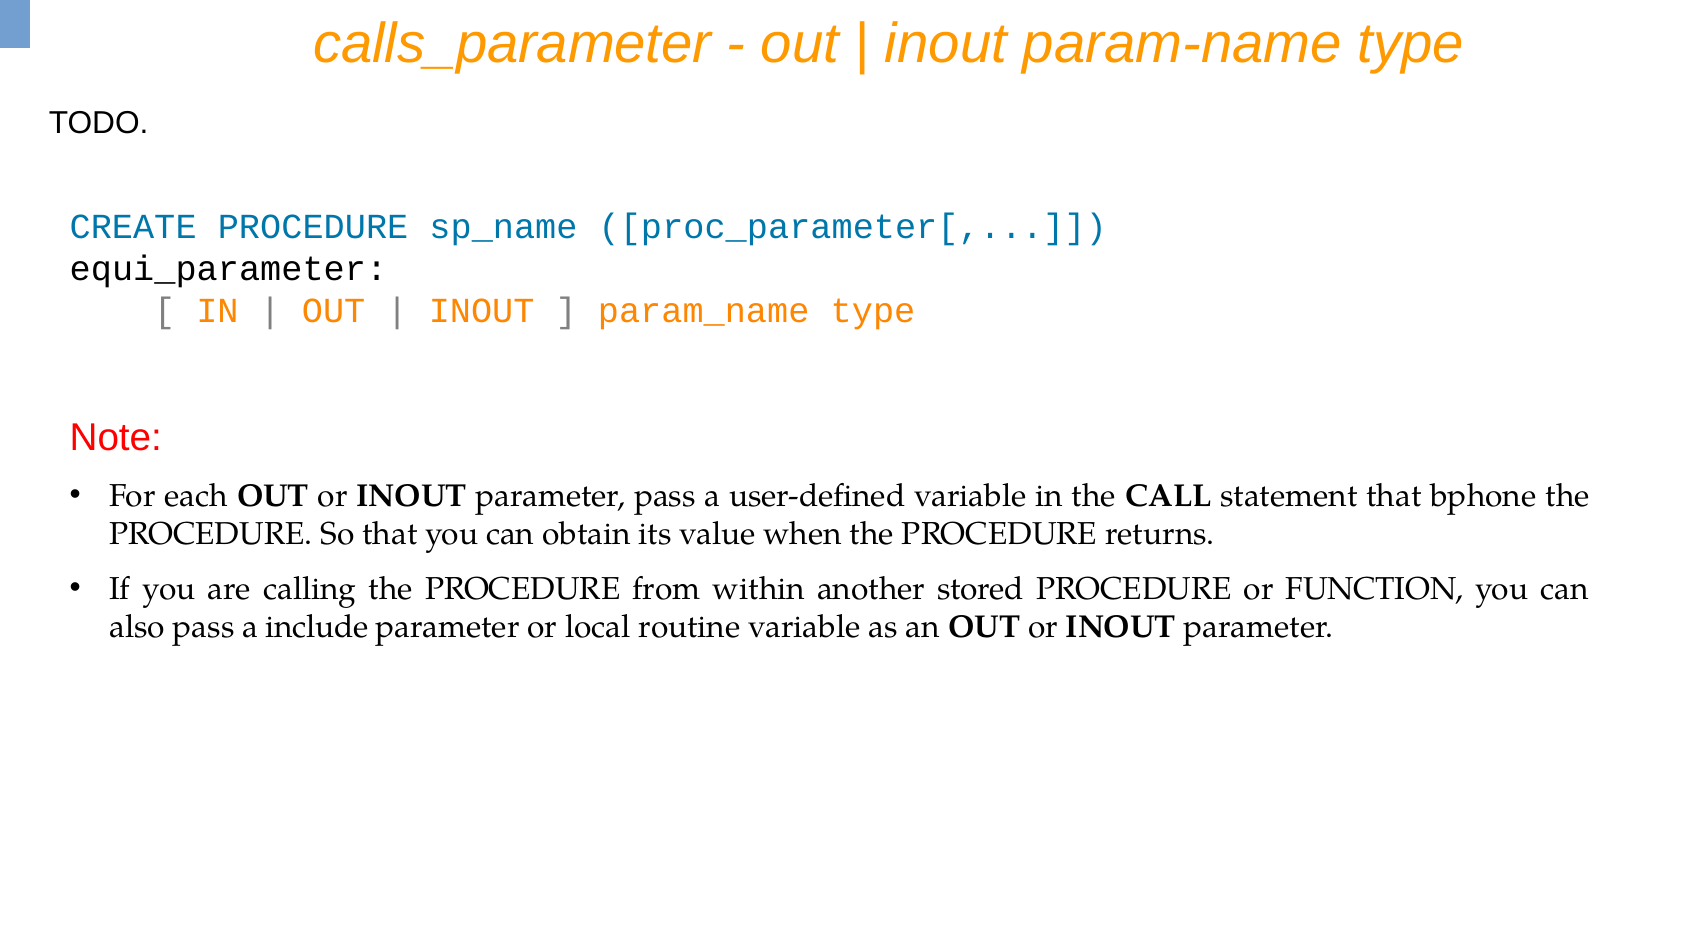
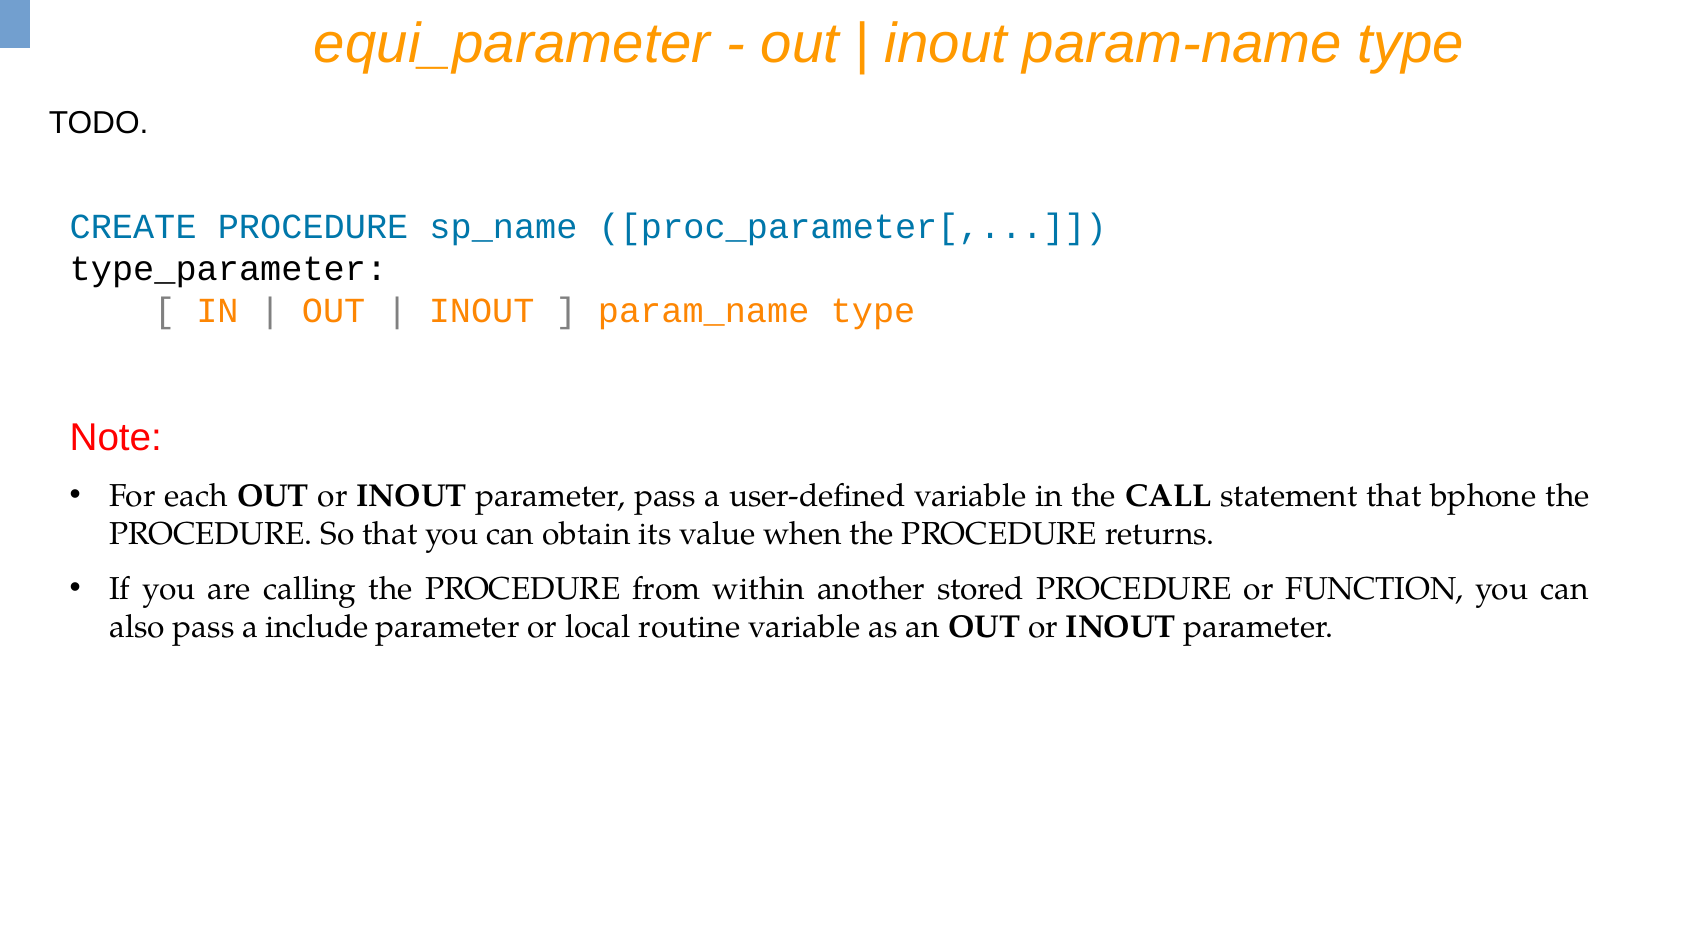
calls_parameter: calls_parameter -> equi_parameter
equi_parameter: equi_parameter -> type_parameter
